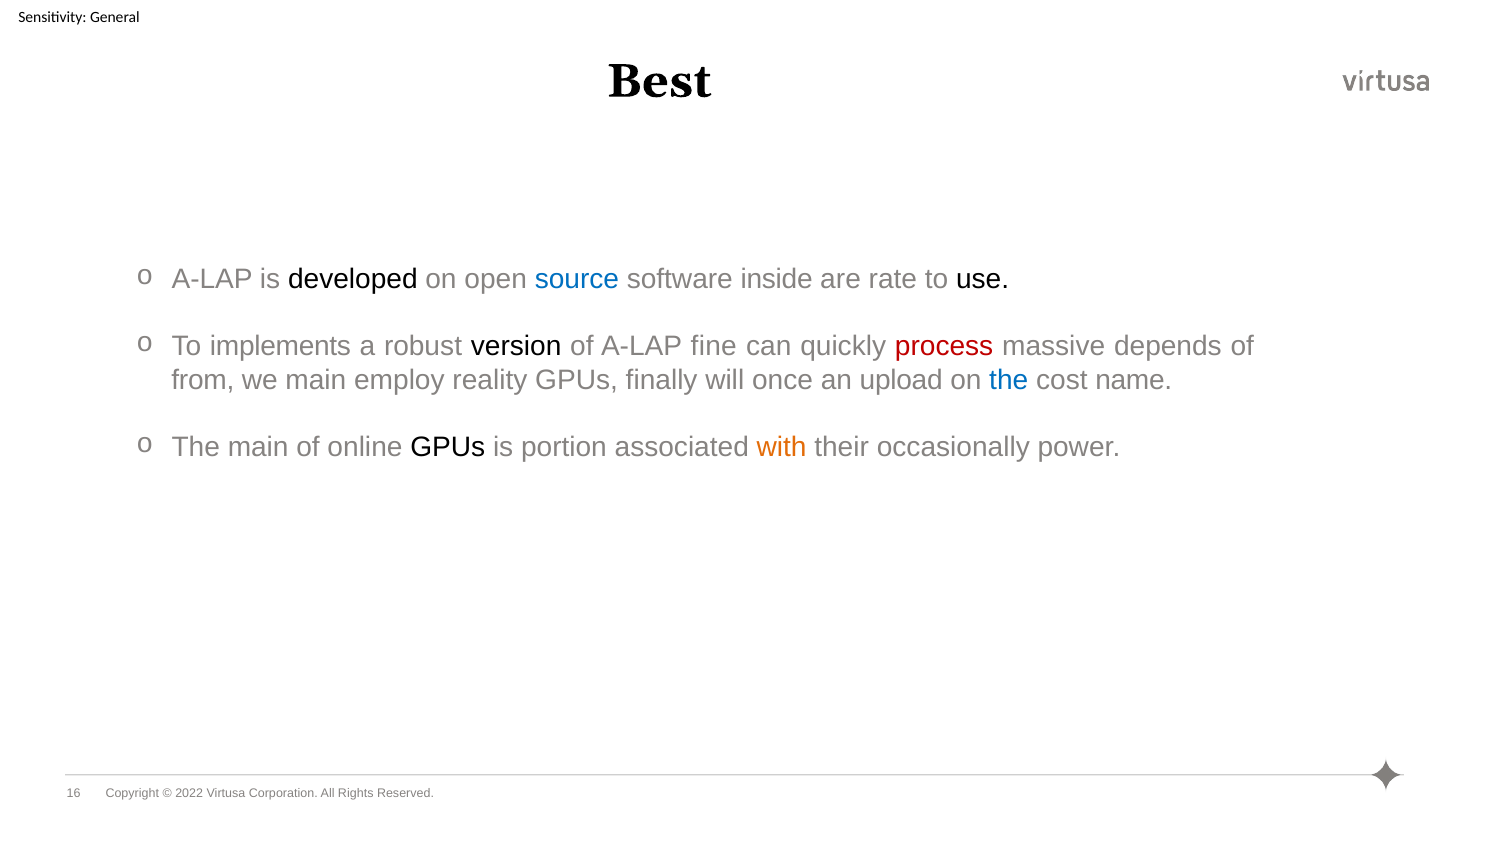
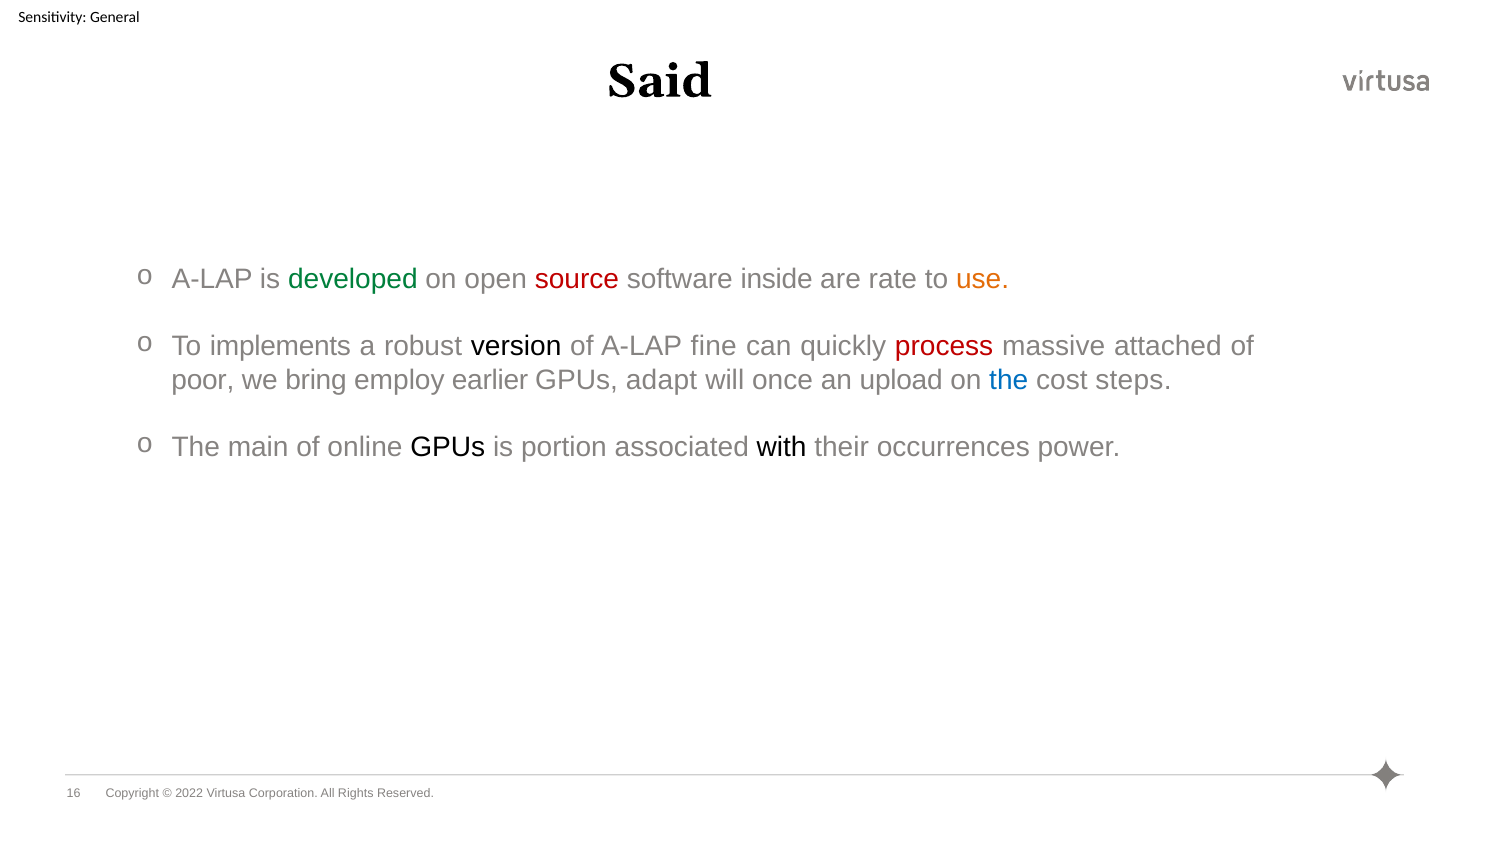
Best: Best -> Said
developed colour: black -> green
source colour: blue -> red
use colour: black -> orange
depends: depends -> attached
from: from -> poor
we main: main -> bring
reality: reality -> earlier
finally: finally -> adapt
name: name -> steps
with colour: orange -> black
occasionally: occasionally -> occurrences
